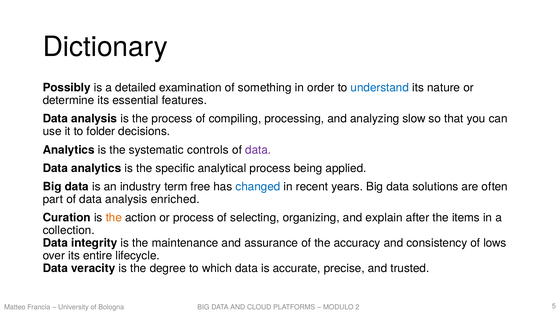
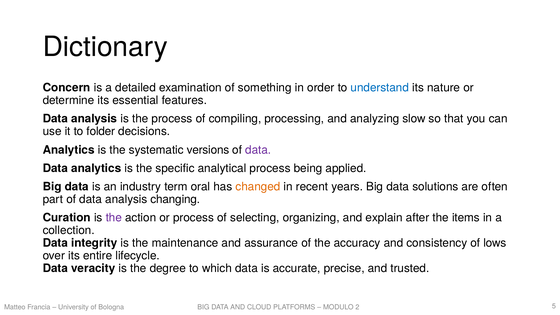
Possibly: Possibly -> Concern
controls: controls -> versions
free: free -> oral
changed colour: blue -> orange
enriched: enriched -> changing
the at (114, 218) colour: orange -> purple
